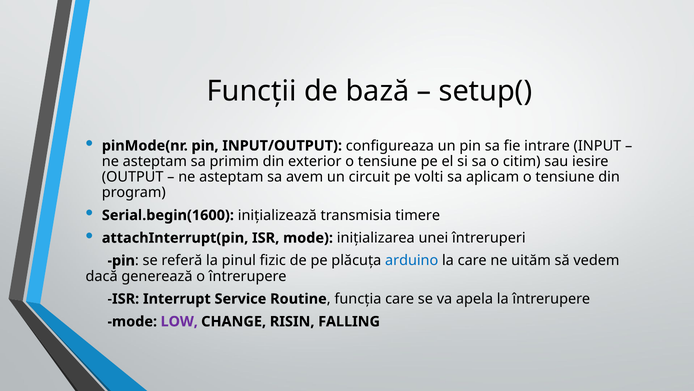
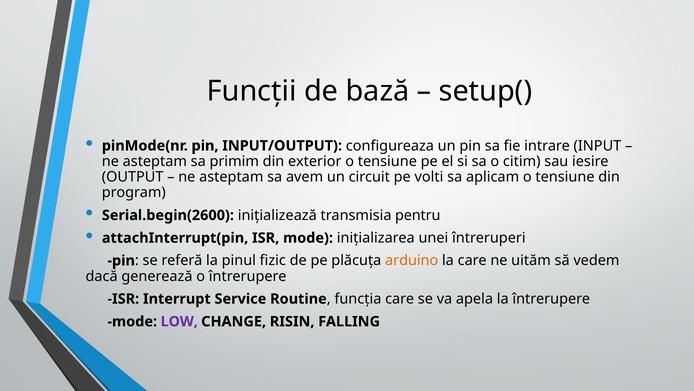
Serial.begin(1600: Serial.begin(1600 -> Serial.begin(2600
timere: timere -> pentru
arduino colour: blue -> orange
